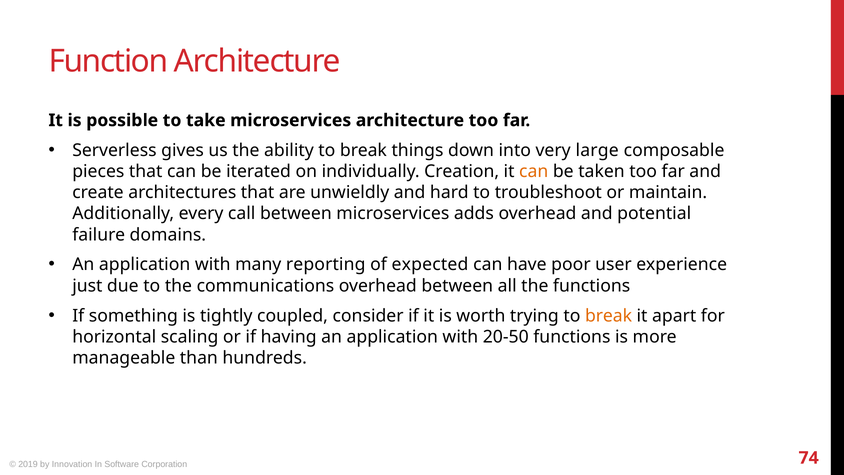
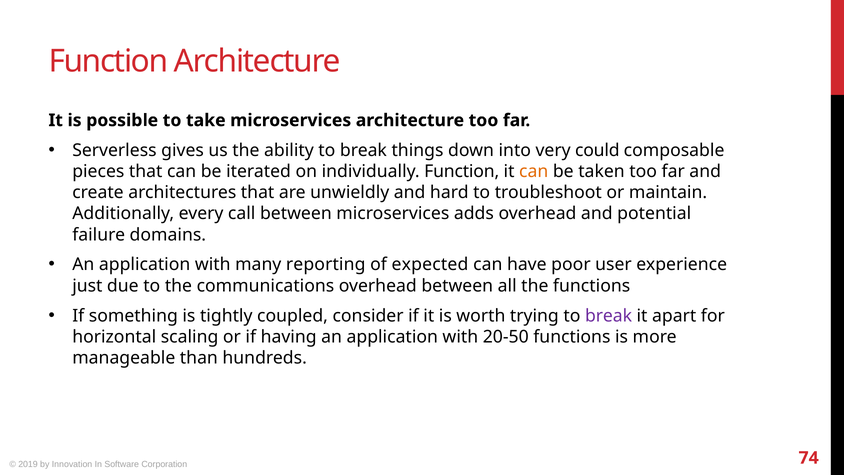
large: large -> could
individually Creation: Creation -> Function
break at (609, 316) colour: orange -> purple
